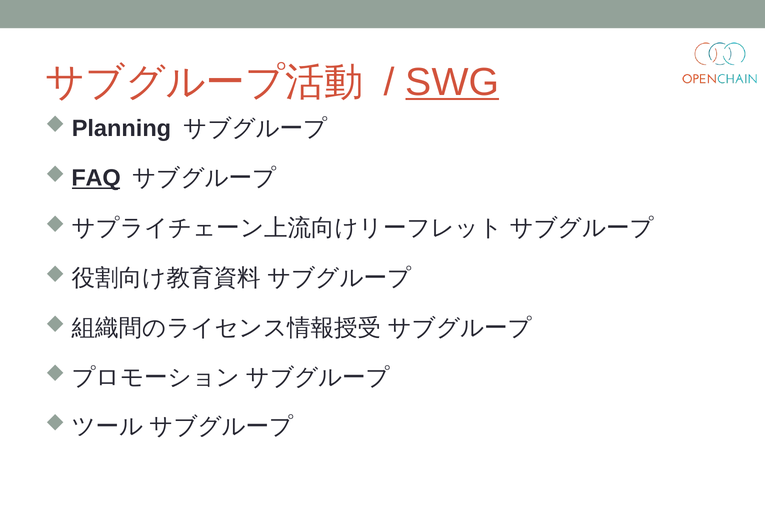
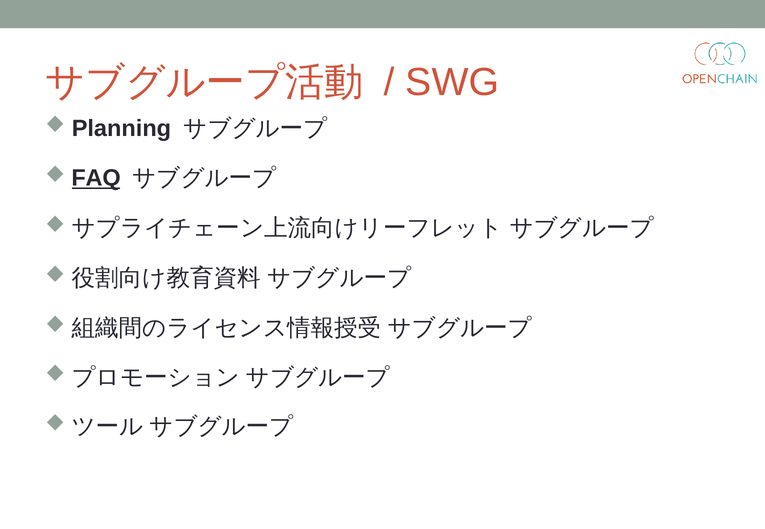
SWG underline: present -> none
